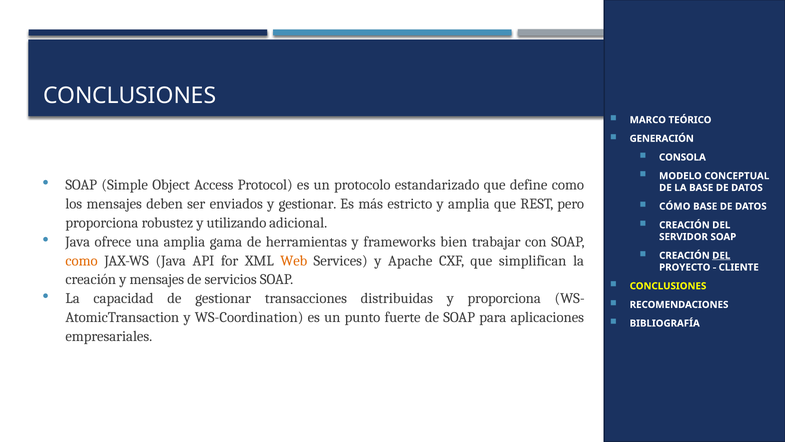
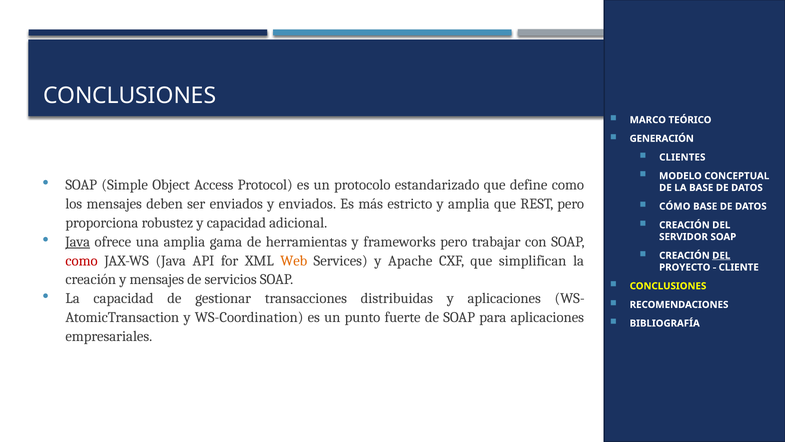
CONSOLA: CONSOLA -> CLIENTES
y gestionar: gestionar -> enviados
y utilizando: utilizando -> capacidad
Java at (78, 242) underline: none -> present
frameworks bien: bien -> pero
como at (82, 260) colour: orange -> red
y proporciona: proporciona -> aplicaciones
